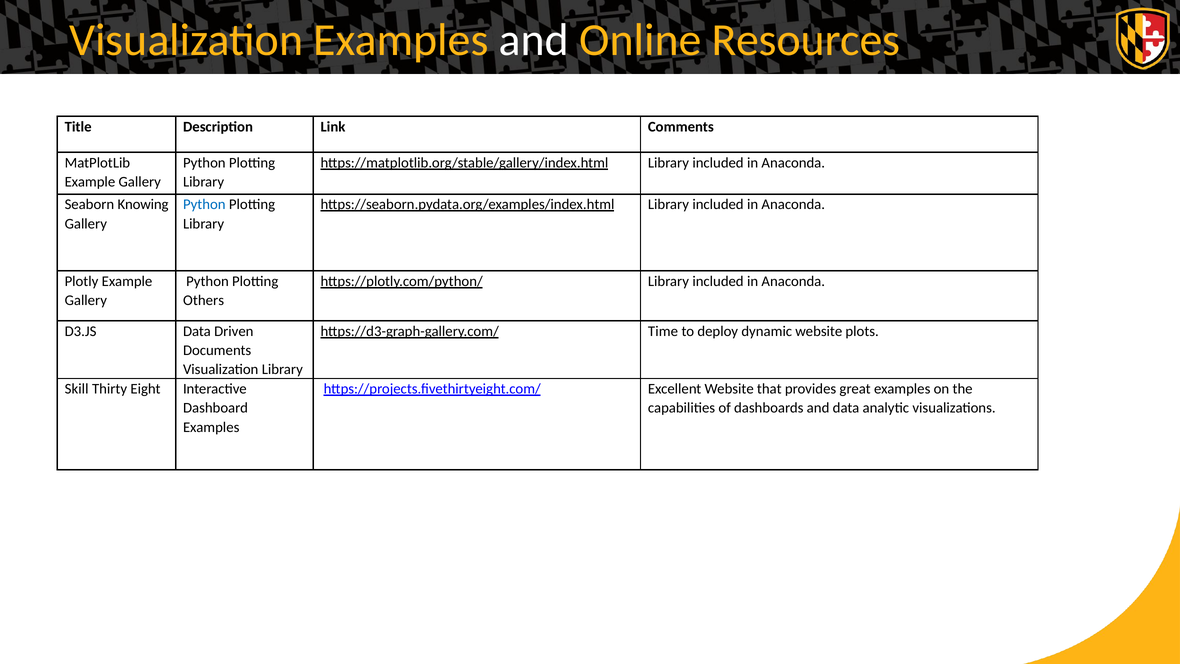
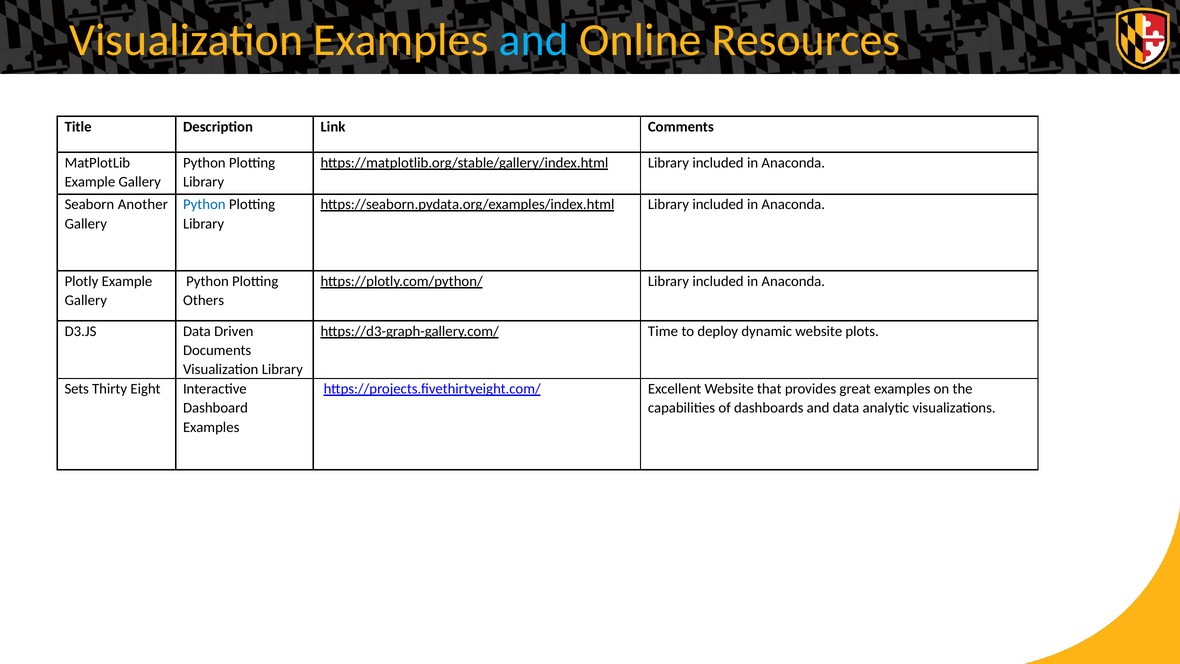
and at (534, 40) colour: white -> light blue
Knowing: Knowing -> Another
Skill: Skill -> Sets
